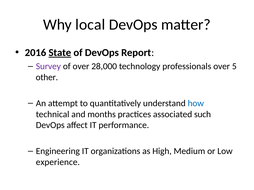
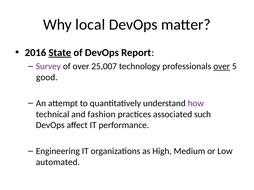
28,000: 28,000 -> 25,007
over at (222, 67) underline: none -> present
other: other -> good
how colour: blue -> purple
months: months -> fashion
experience: experience -> automated
